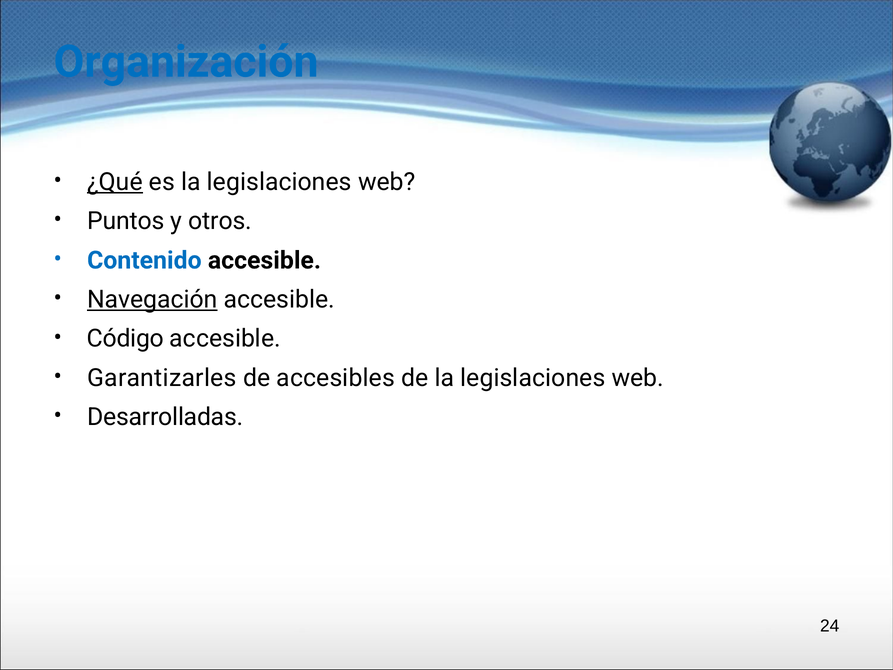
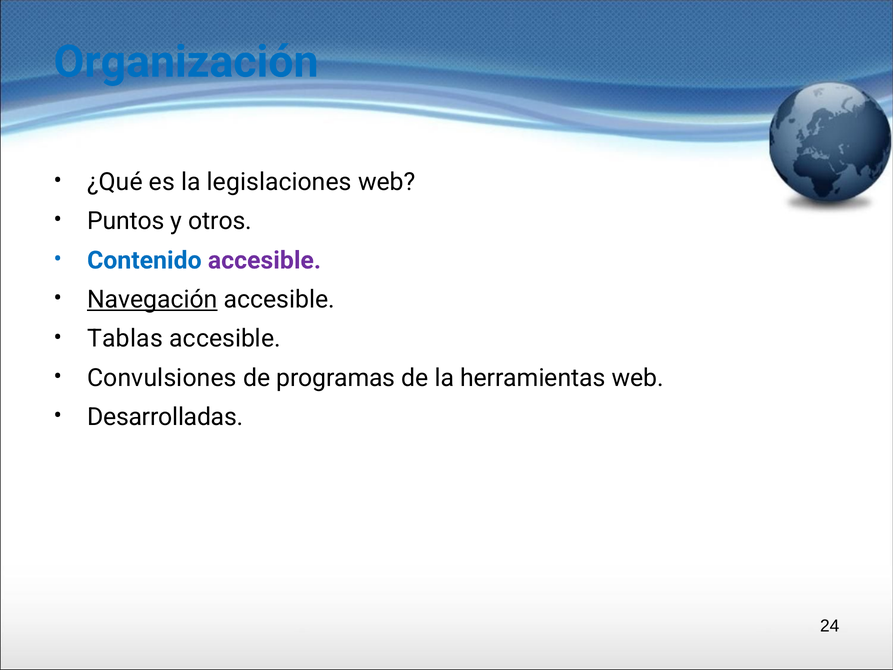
¿Qué underline: present -> none
accesible at (264, 260) colour: black -> purple
Código: Código -> Tablas
Garantizarles: Garantizarles -> Convulsiones
accesibles: accesibles -> programas
de la legislaciones: legislaciones -> herramientas
